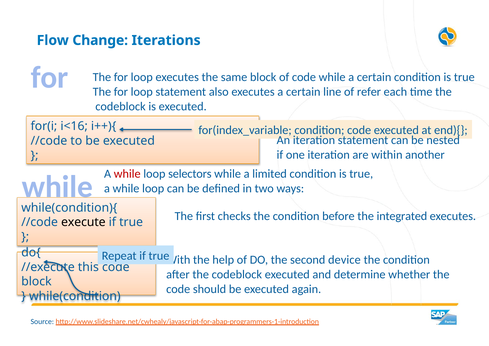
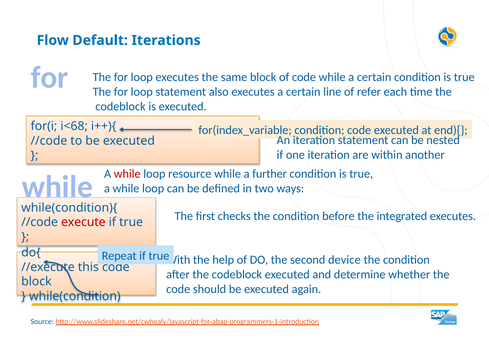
Change: Change -> Default
i<16: i<16 -> i<68
selectors: selectors -> resource
limited: limited -> further
execute colour: black -> red
